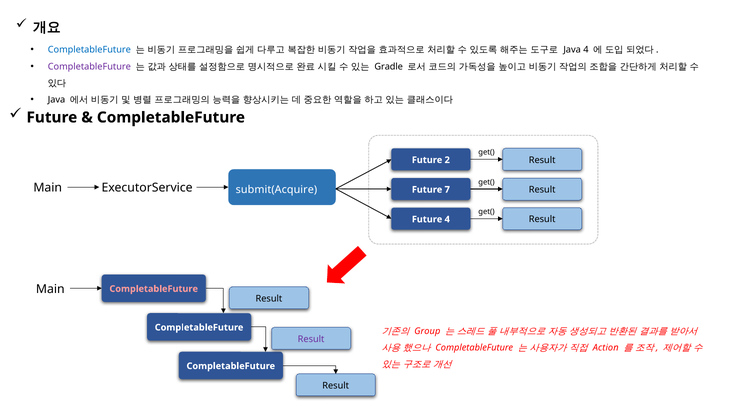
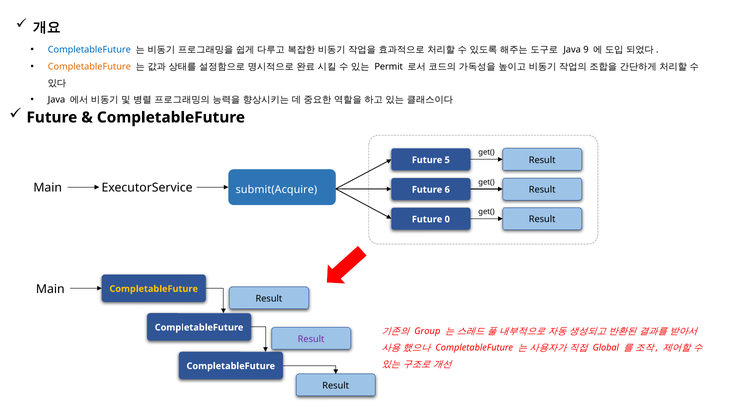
Java 4: 4 -> 9
CompletableFuture at (89, 67) colour: purple -> orange
Gradle: Gradle -> Permit
2: 2 -> 5
7: 7 -> 6
Future 4: 4 -> 0
CompletableFuture at (154, 289) colour: pink -> yellow
Action: Action -> Global
